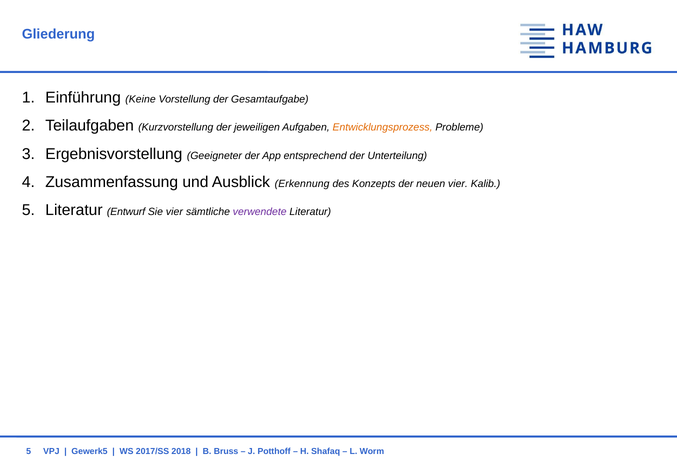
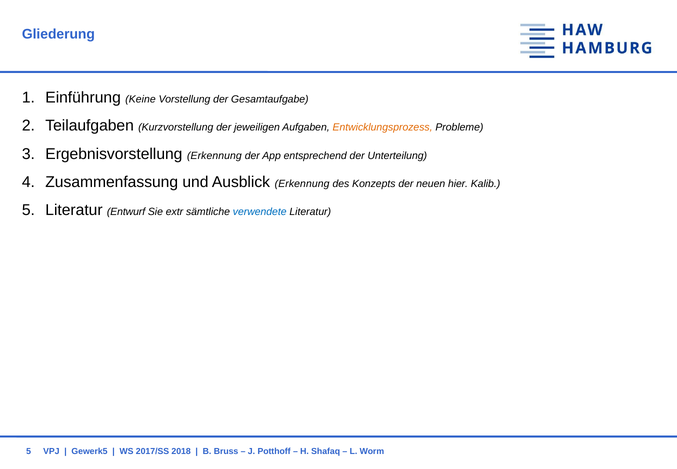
Ergebnisvorstellung Geeigneter: Geeigneter -> Erkennung
neuen vier: vier -> hier
Sie vier: vier -> extr
verwendete colour: purple -> blue
